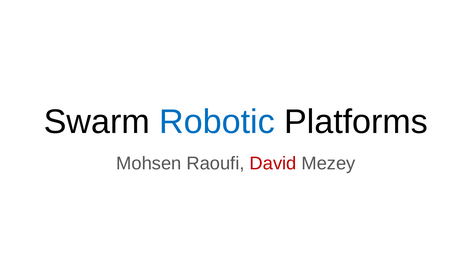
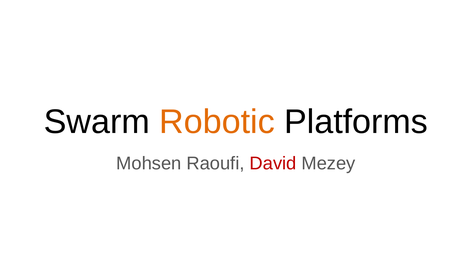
Robotic colour: blue -> orange
